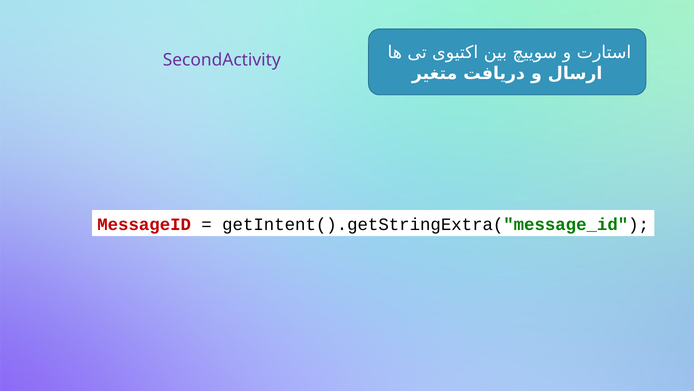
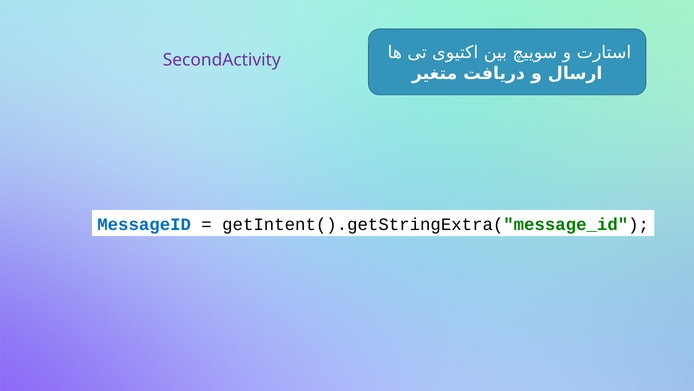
MessageID colour: red -> blue
